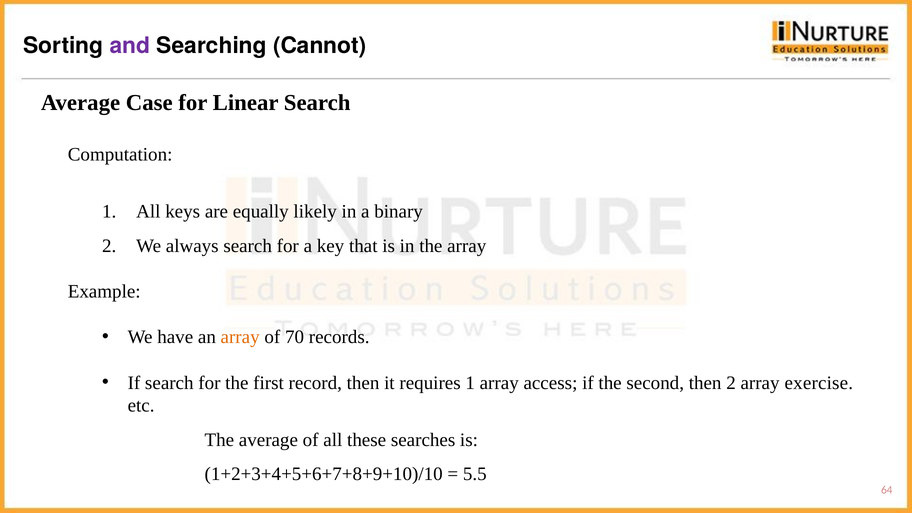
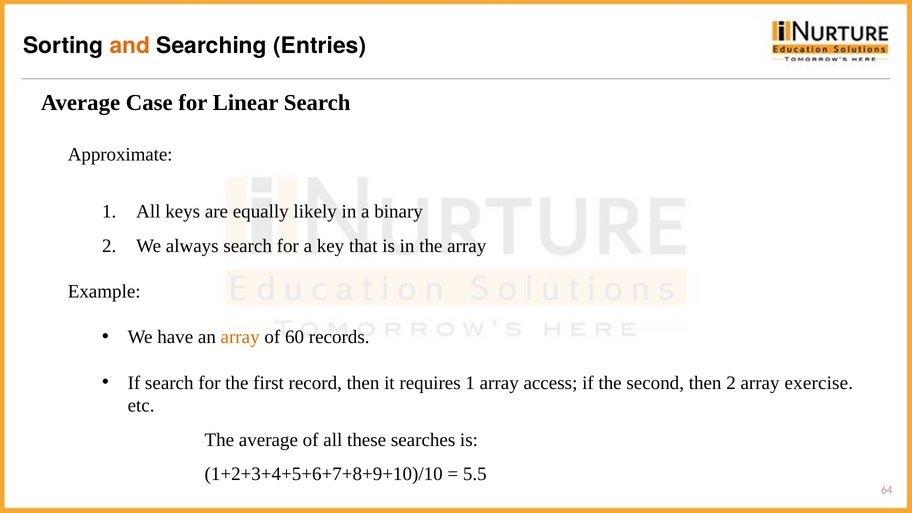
and colour: purple -> orange
Cannot: Cannot -> Entries
Computation: Computation -> Approximate
70: 70 -> 60
